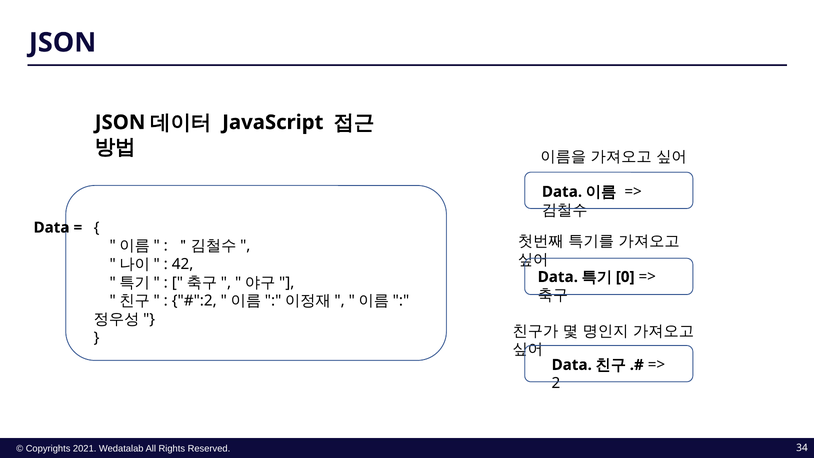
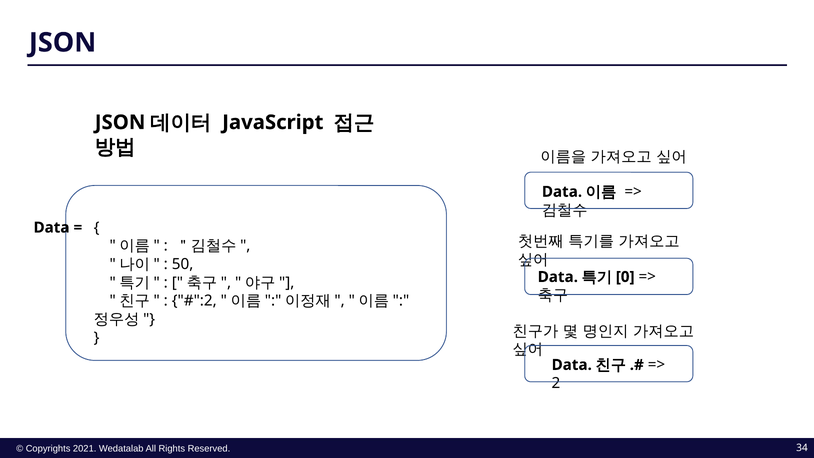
42: 42 -> 50
